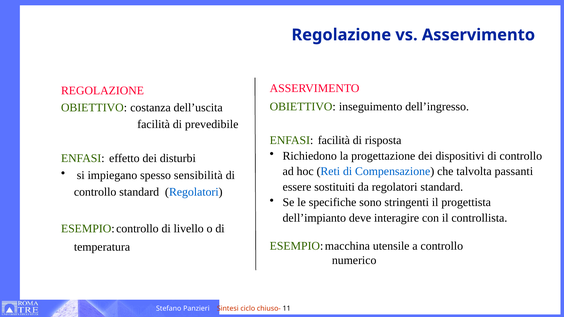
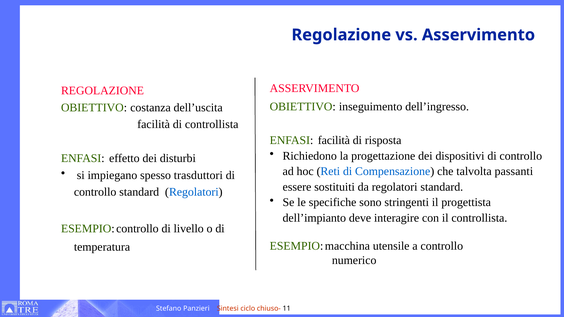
di prevedibile: prevedibile -> controllista
sensibilità: sensibilità -> trasduttori
